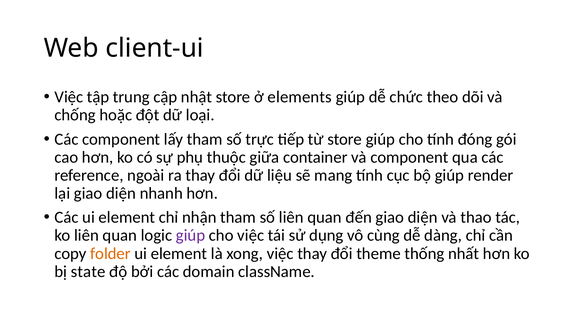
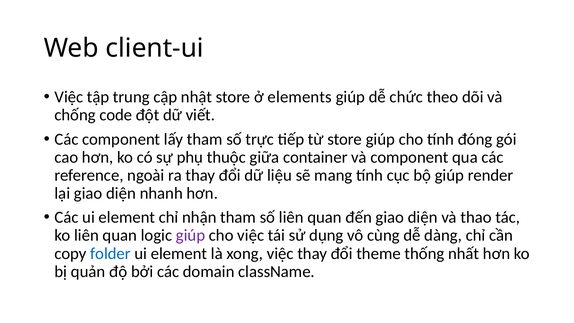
hoặc: hoặc -> code
loại: loại -> viết
folder colour: orange -> blue
state: state -> quản
